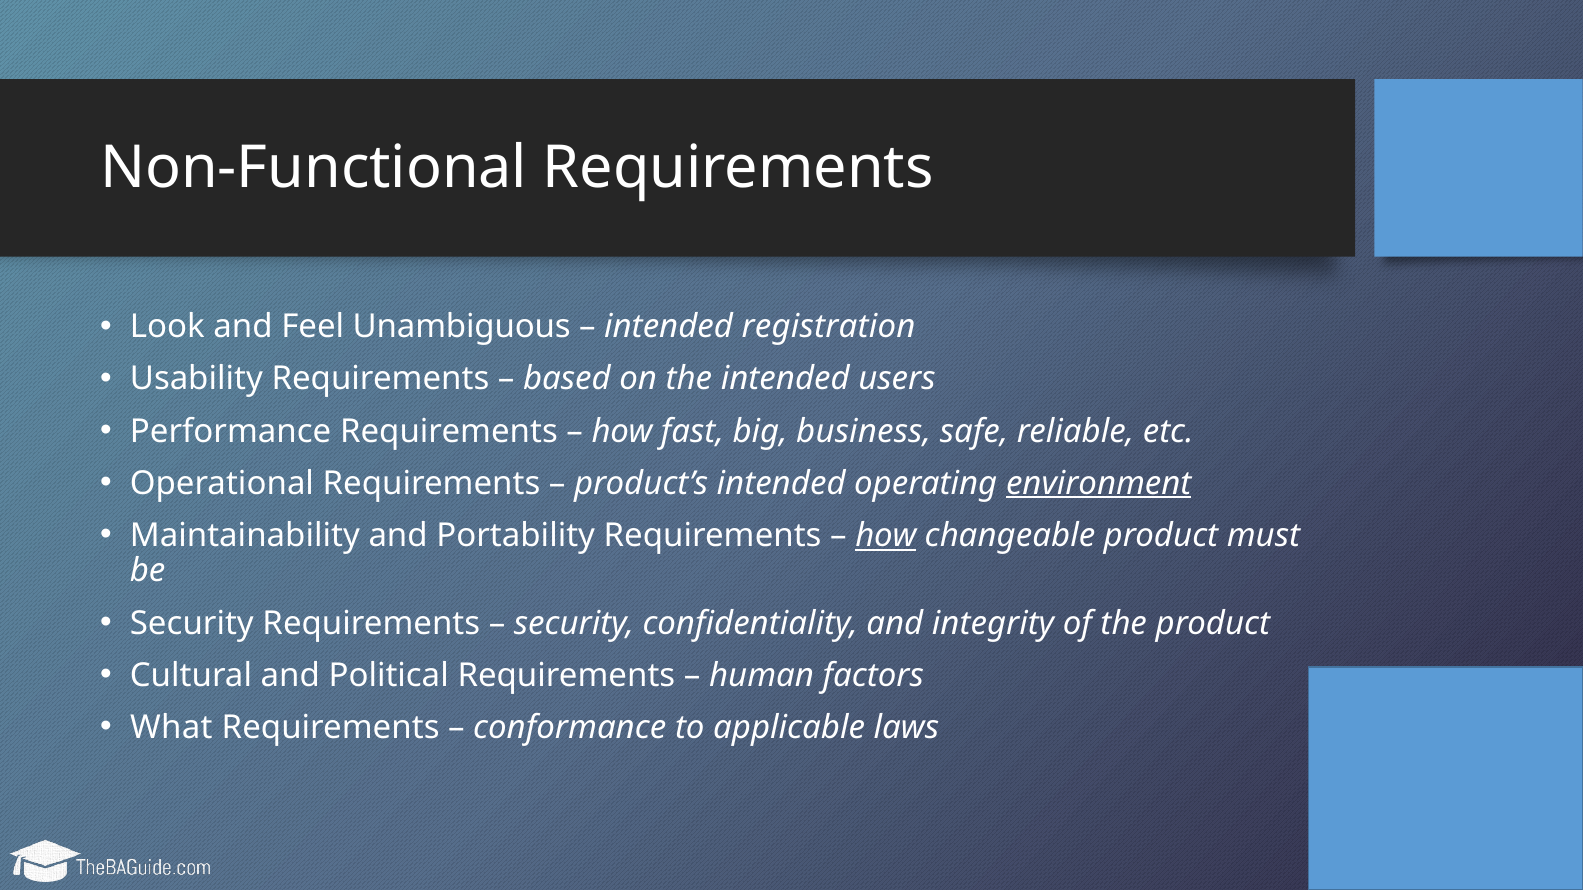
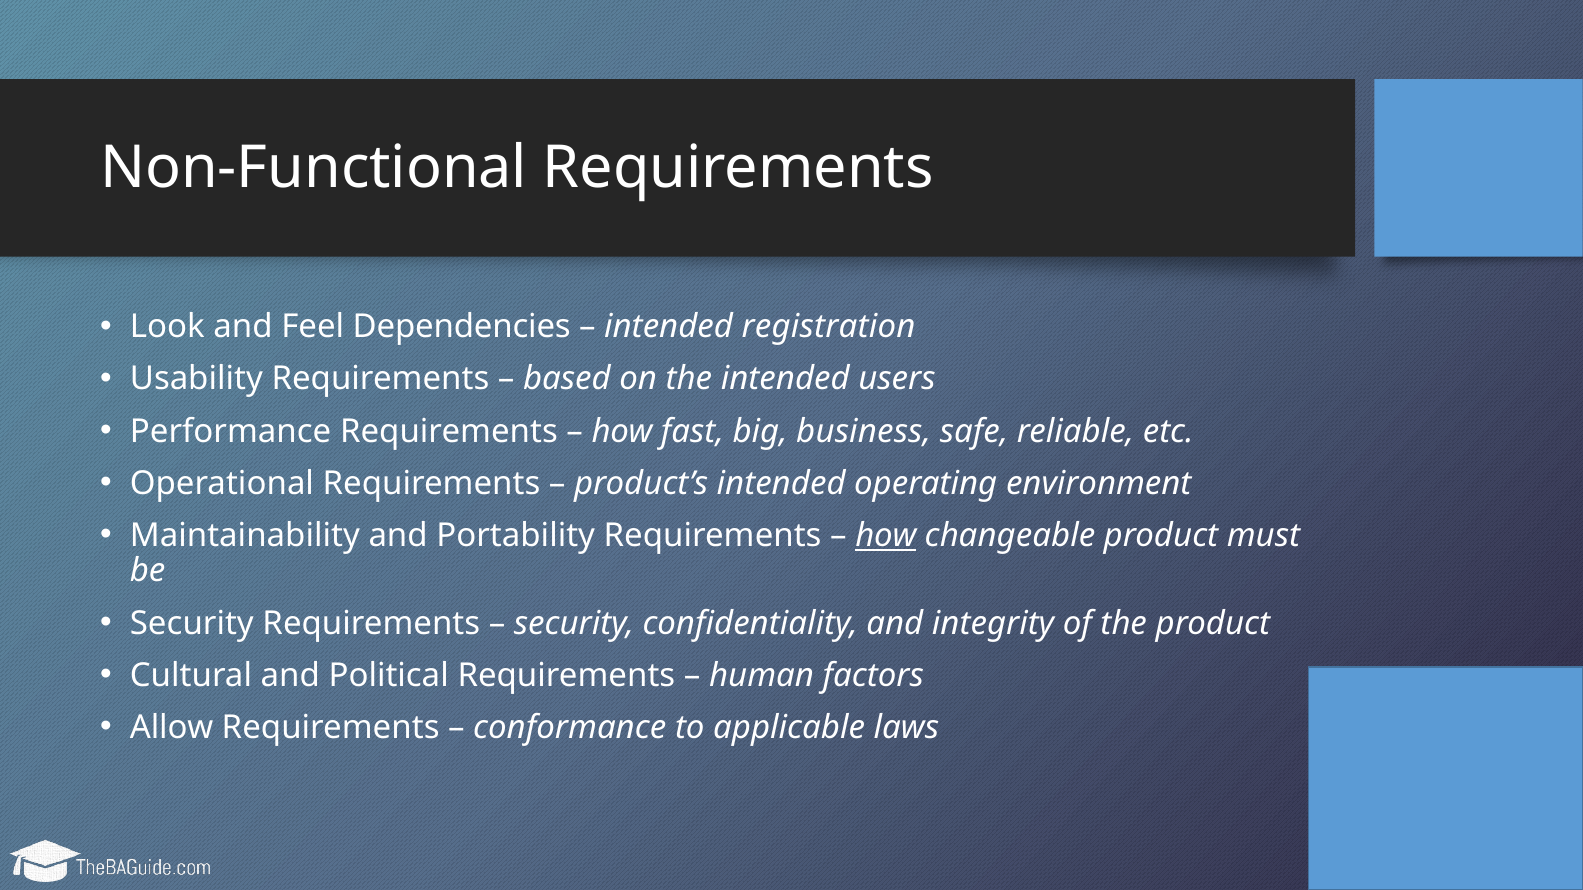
Unambiguous: Unambiguous -> Dependencies
environment underline: present -> none
What: What -> Allow
